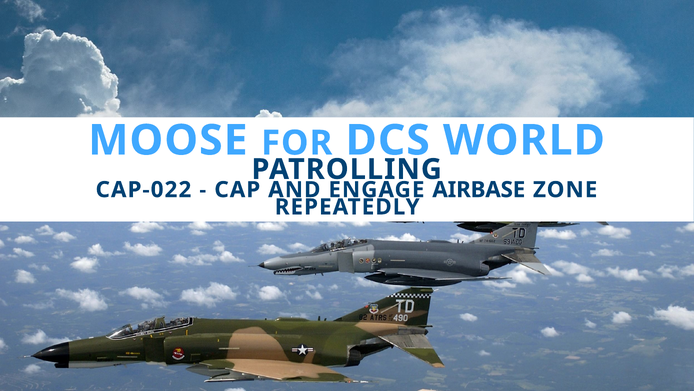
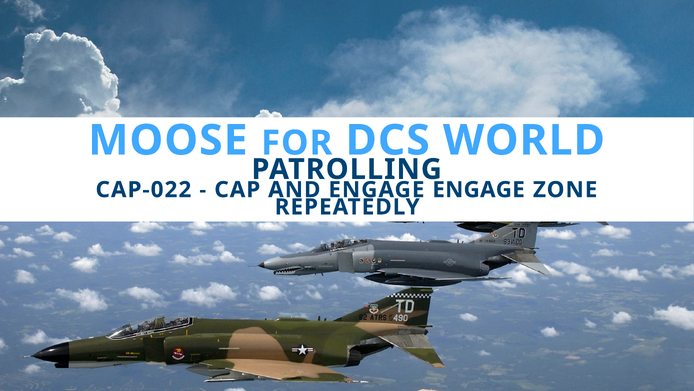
AIRBASE at (479, 189): AIRBASE -> ENGAGE
